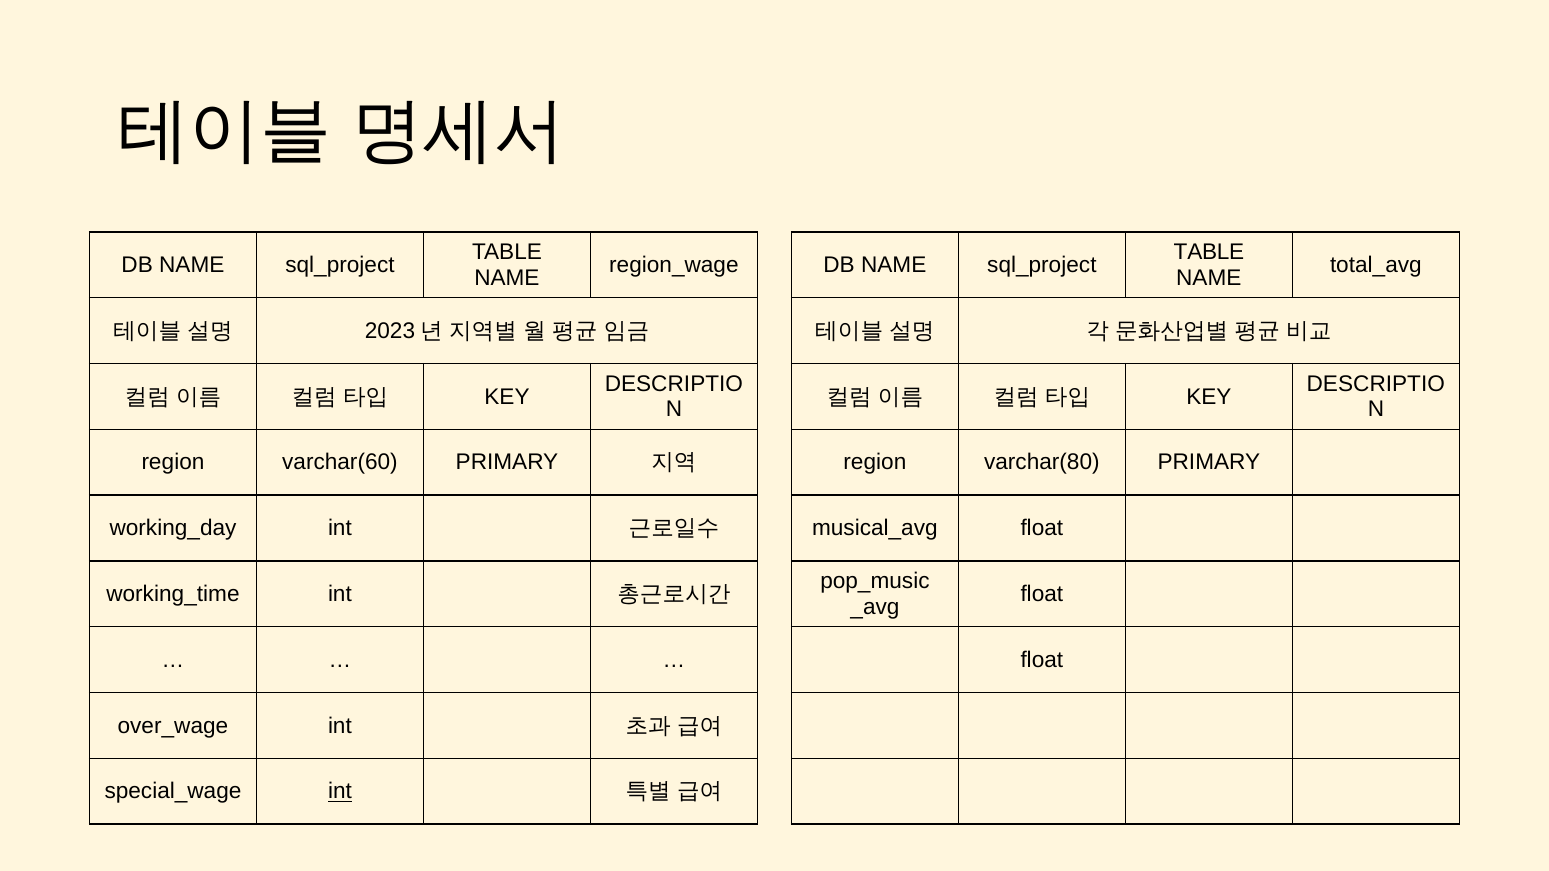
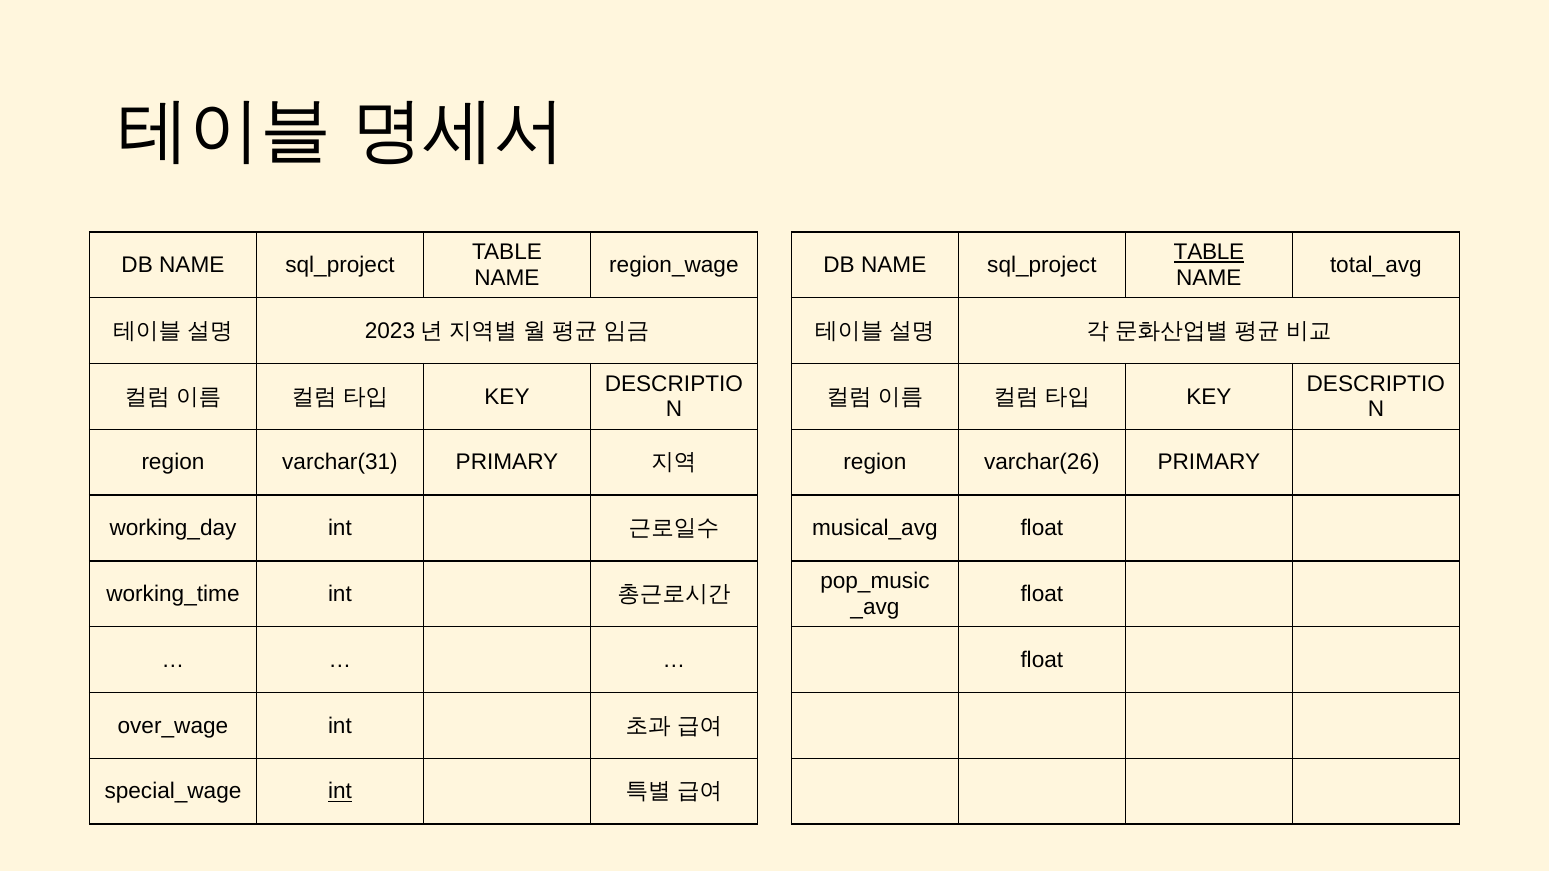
TABLE at (1209, 253) underline: none -> present
varchar(60: varchar(60 -> varchar(31
varchar(80: varchar(80 -> varchar(26
